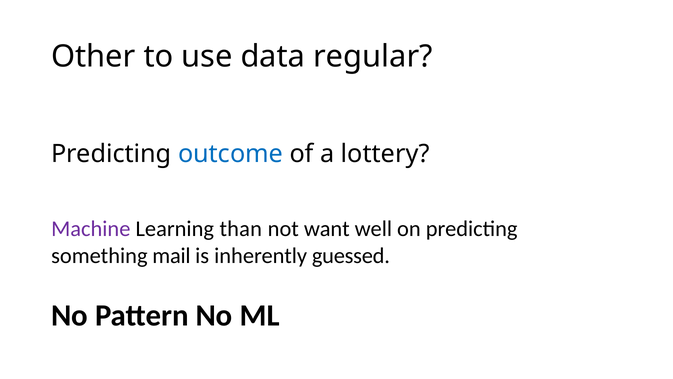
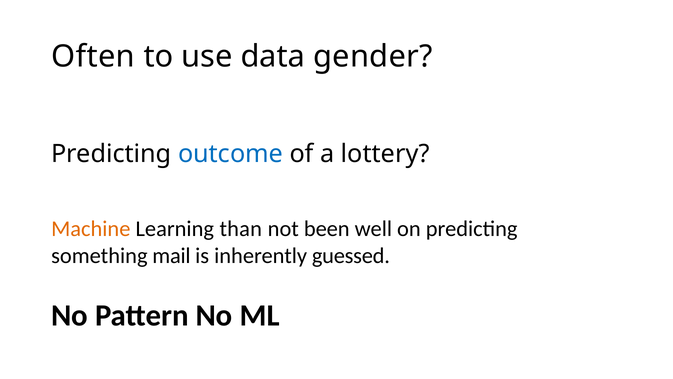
Other: Other -> Often
regular: regular -> gender
Machine colour: purple -> orange
want: want -> been
